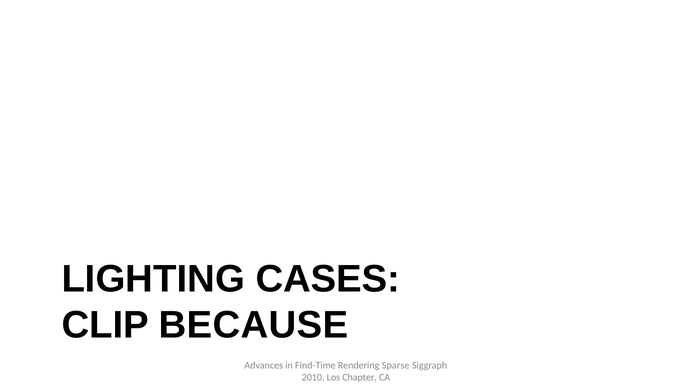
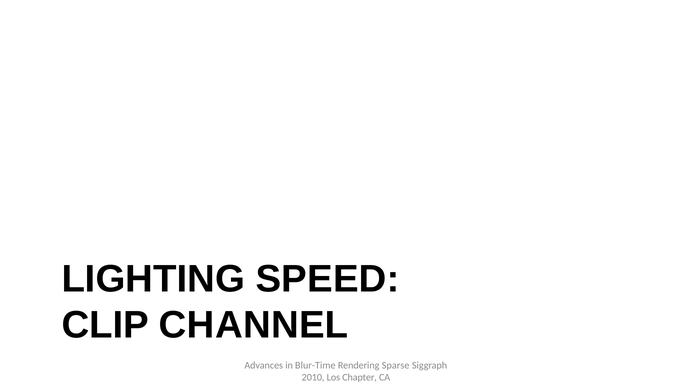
CASES: CASES -> SPEED
BECAUSE: BECAUSE -> CHANNEL
Find-Time: Find-Time -> Blur-Time
